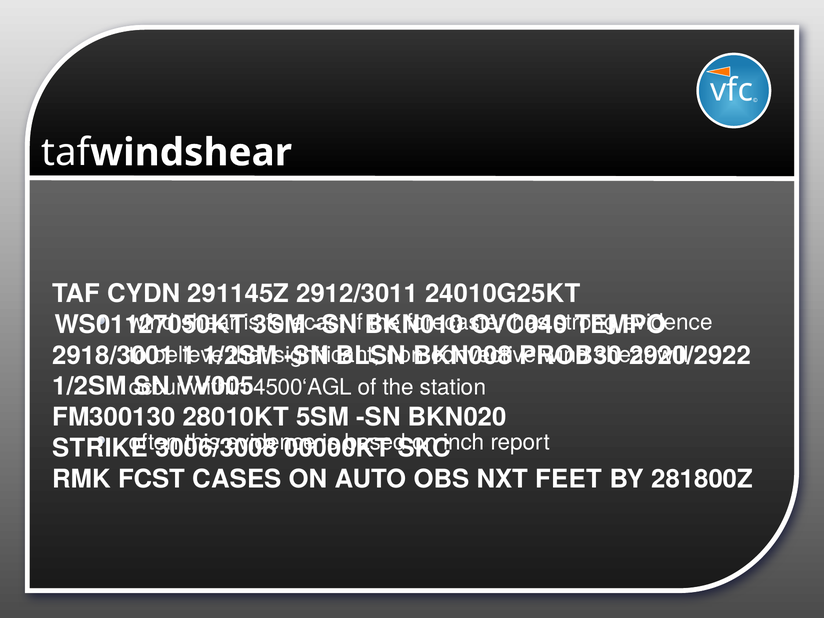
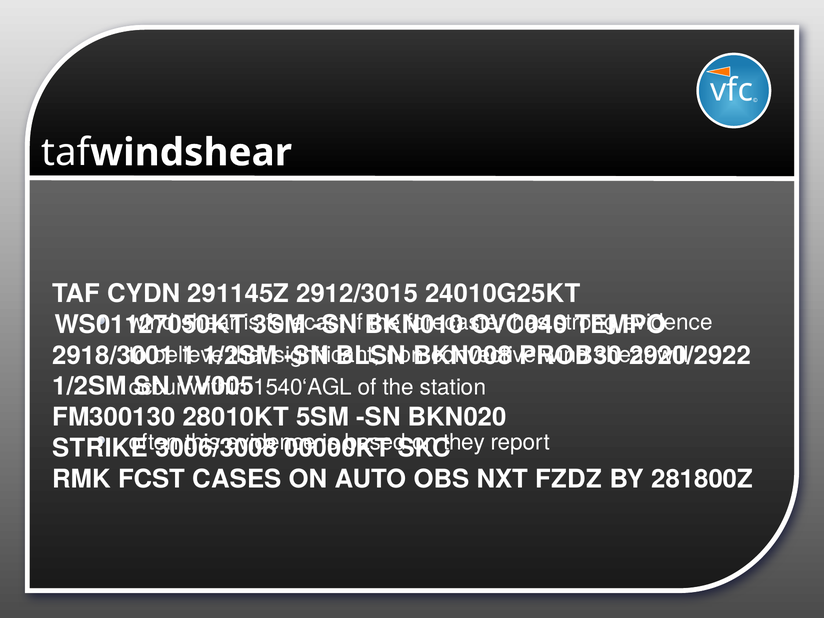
2912/3011: 2912/3011 -> 2912/3015
4500‘AGL: 4500‘AGL -> 1540‘AGL
inch: inch -> they
FEET: FEET -> FZDZ
